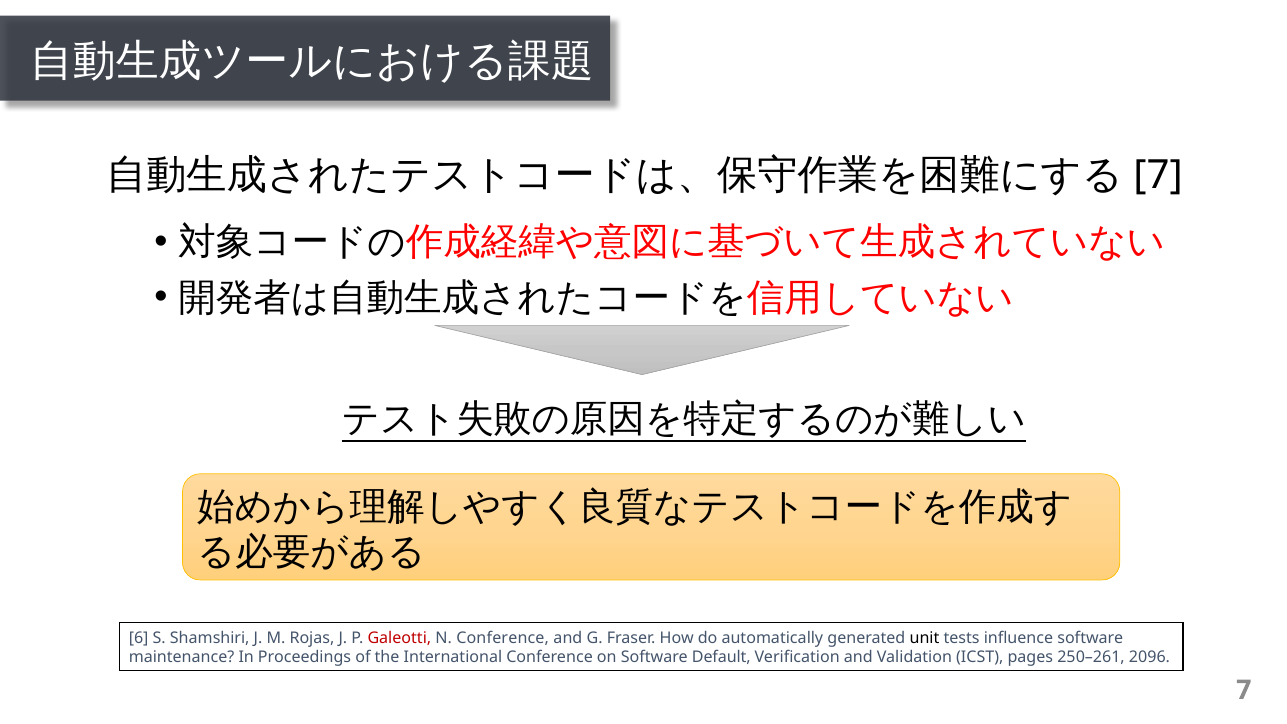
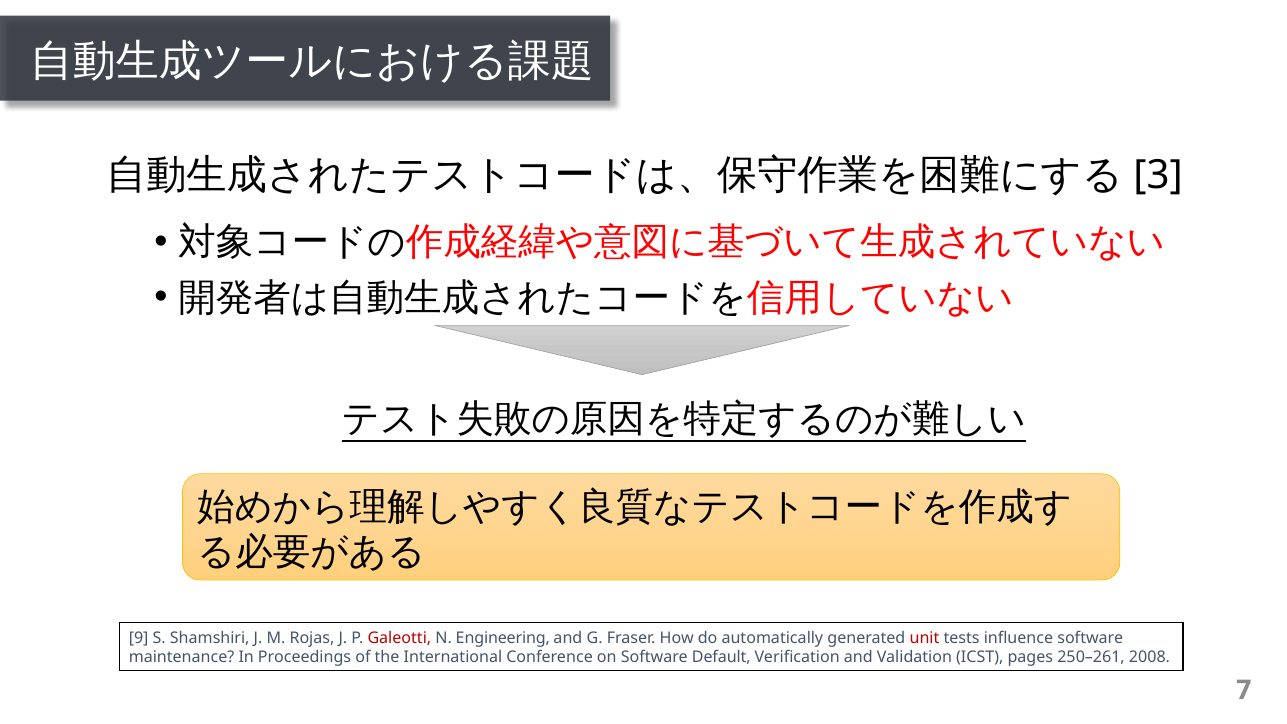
7 at (1158, 175): 7 -> 3
6: 6 -> 9
N Conference: Conference -> Engineering
unit colour: black -> red
2096: 2096 -> 2008
